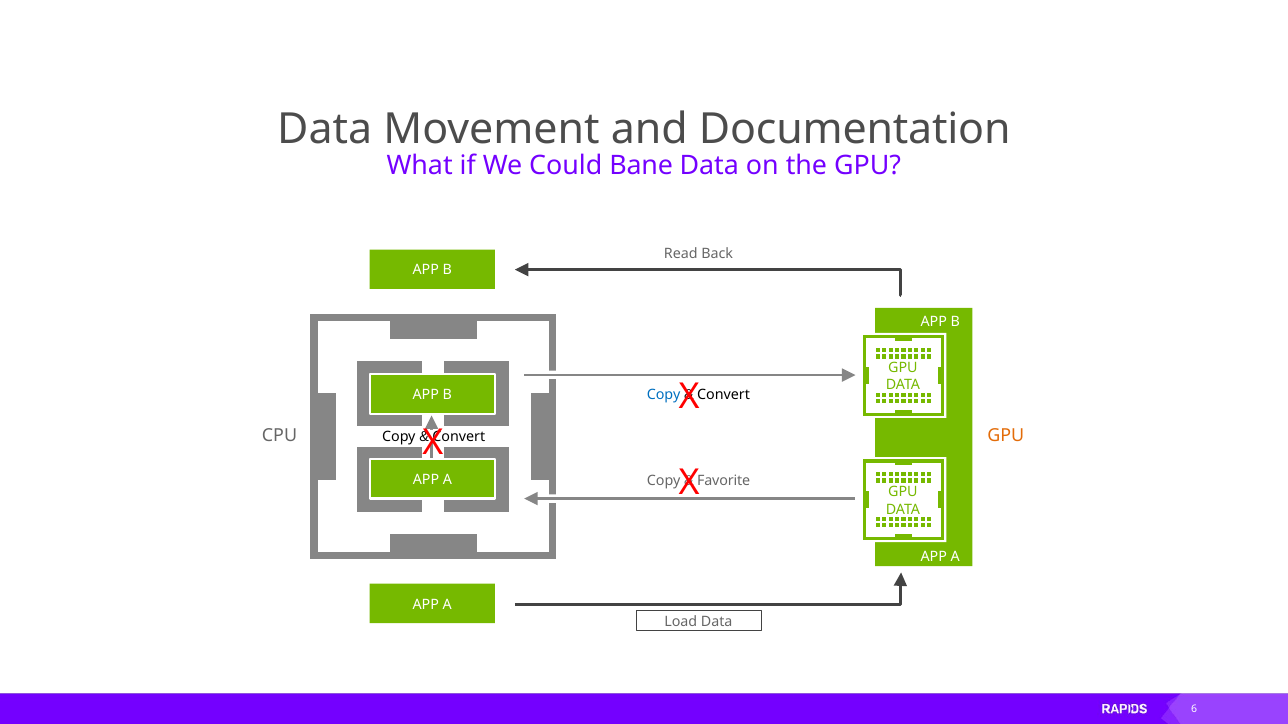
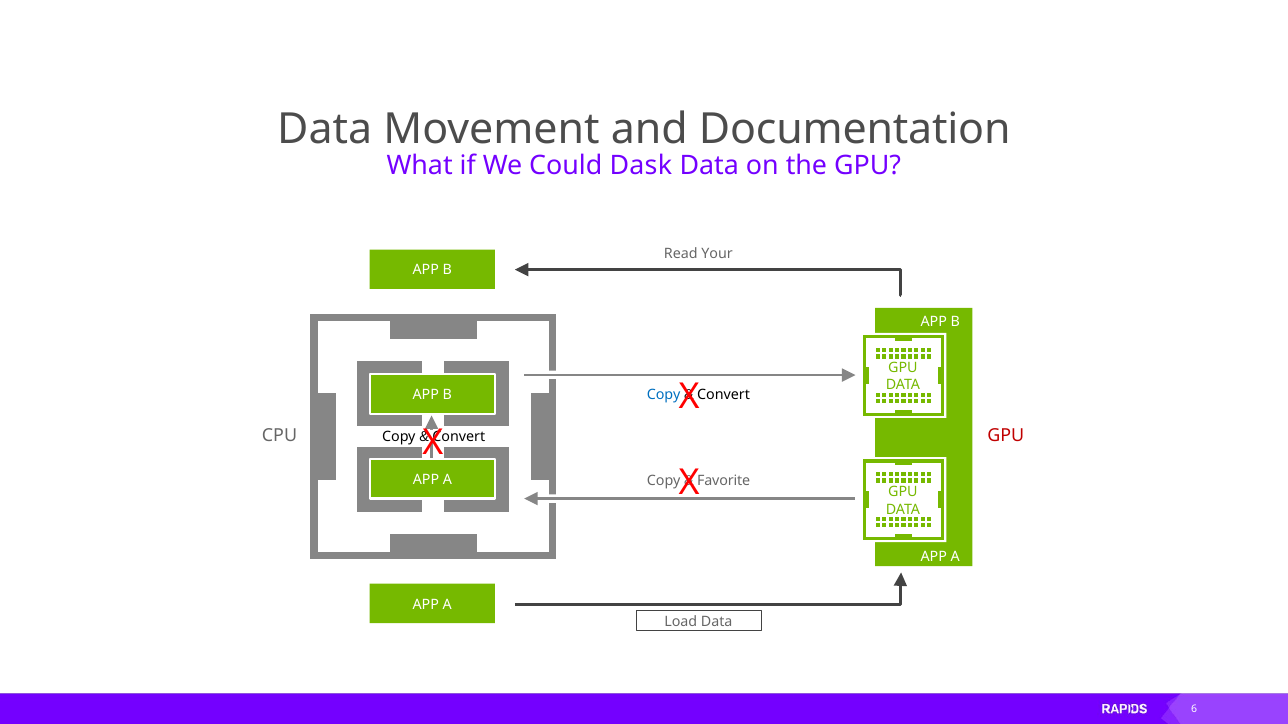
Bane: Bane -> Dask
Back: Back -> Your
GPU at (1006, 436) colour: orange -> red
